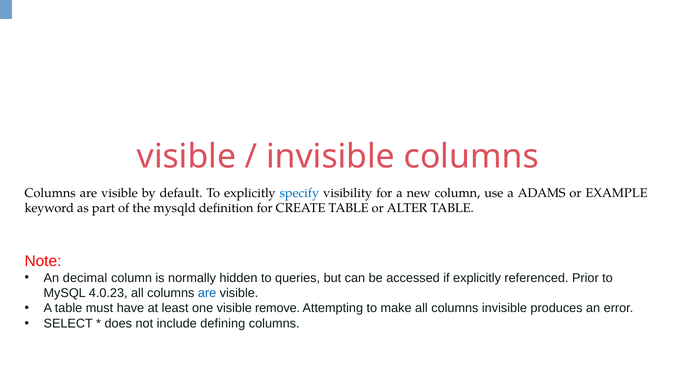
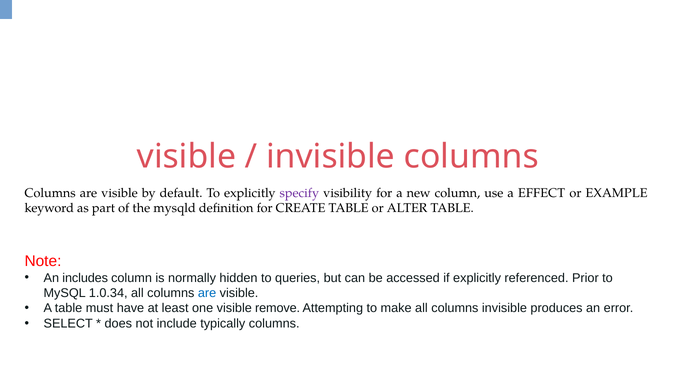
specify colour: blue -> purple
ADAMS: ADAMS -> EFFECT
decimal: decimal -> includes
4.0.23: 4.0.23 -> 1.0.34
defining: defining -> typically
